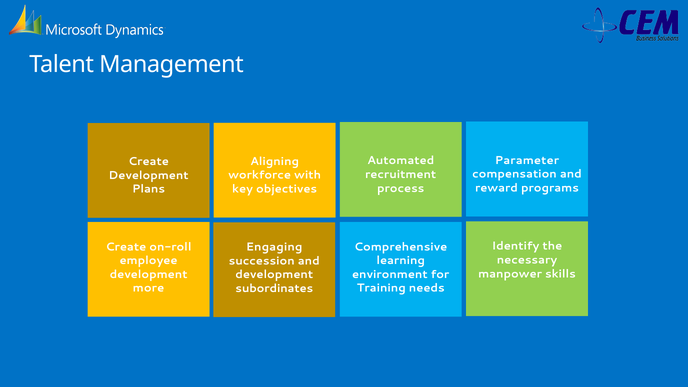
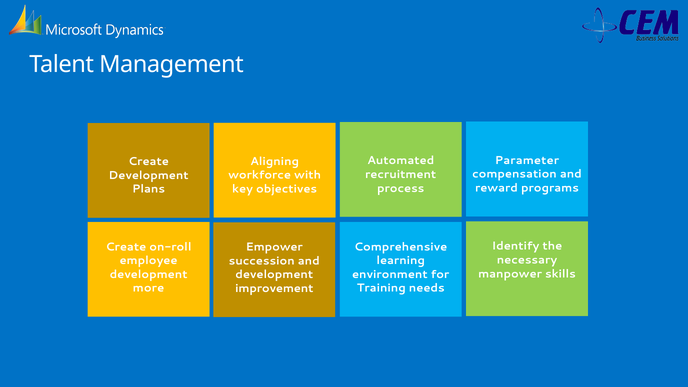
Engaging: Engaging -> Empower
subordinates: subordinates -> improvement
